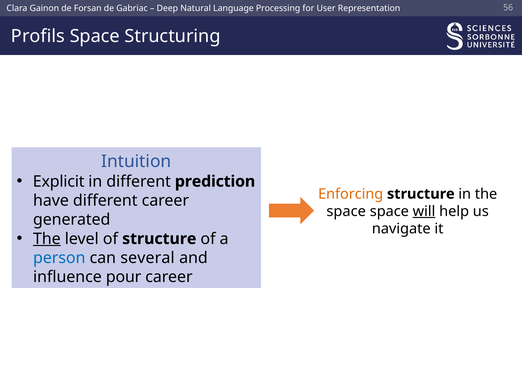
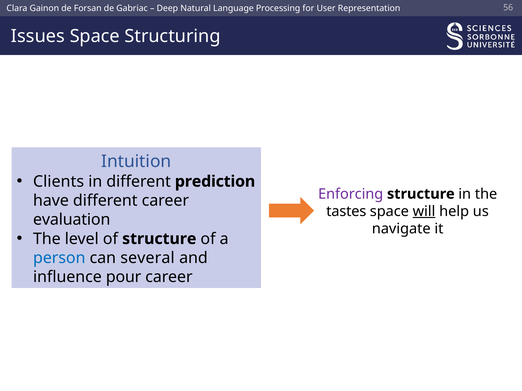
Profils: Profils -> Issues
Explicit: Explicit -> Clients
Enforcing colour: orange -> purple
space at (346, 212): space -> tastes
generated: generated -> evaluation
The at (47, 239) underline: present -> none
